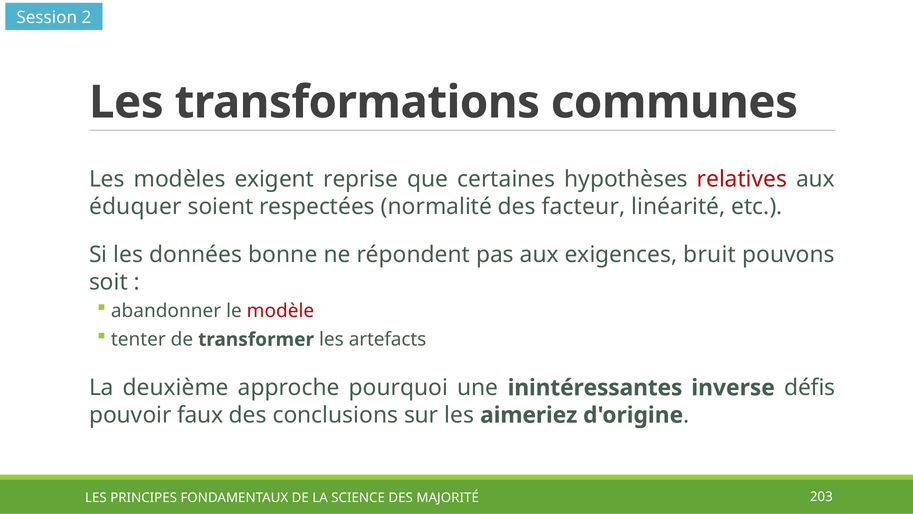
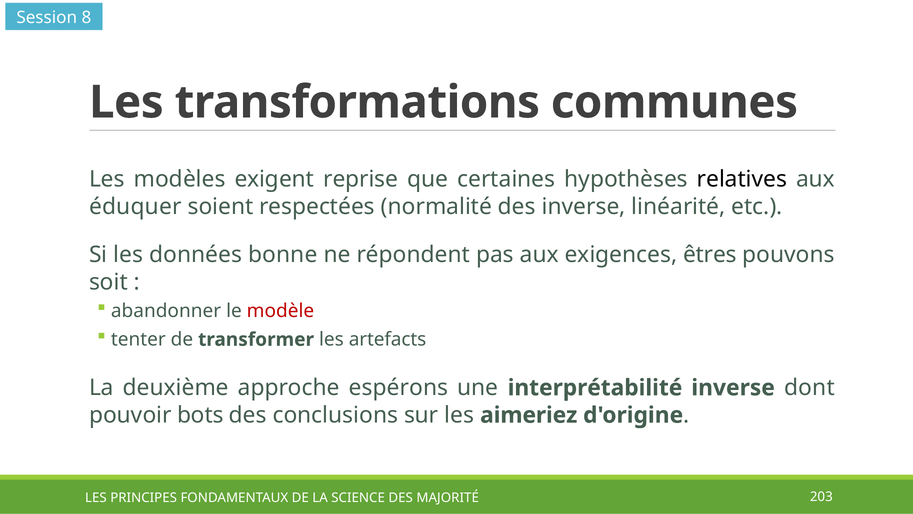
2: 2 -> 8
relatives colour: red -> black
des facteur: facteur -> inverse
bruit: bruit -> êtres
pourquoi: pourquoi -> espérons
inintéressantes: inintéressantes -> interprétabilité
défis: défis -> dont
faux: faux -> bots
